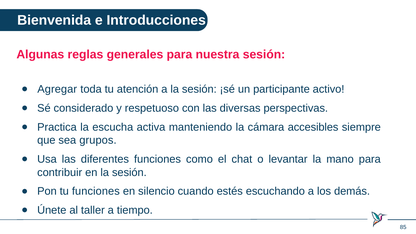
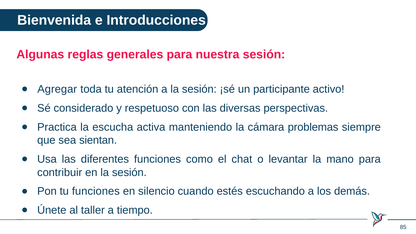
accesibles: accesibles -> problemas
grupos: grupos -> sientan
